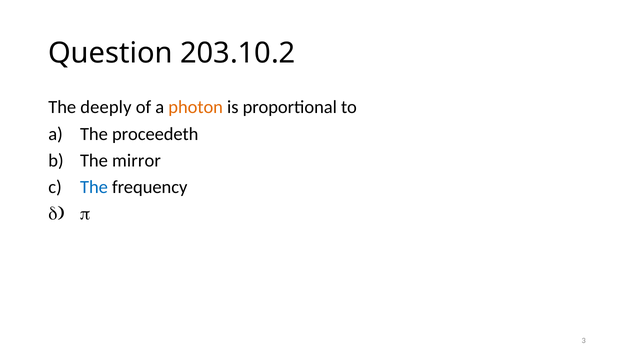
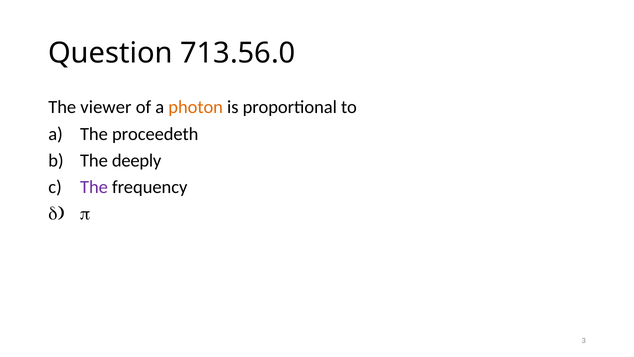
203.10.2: 203.10.2 -> 713.56.0
deeply: deeply -> viewer
mirror: mirror -> deeply
The at (94, 187) colour: blue -> purple
